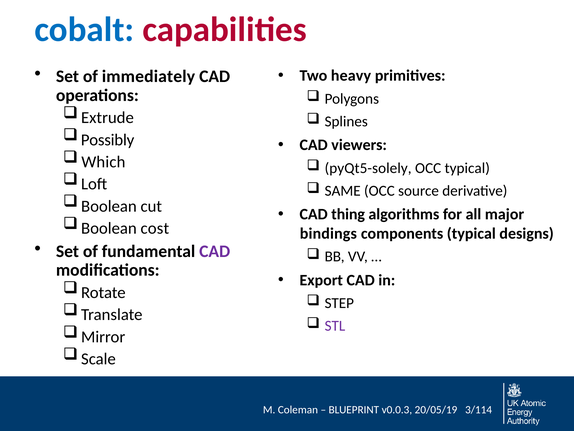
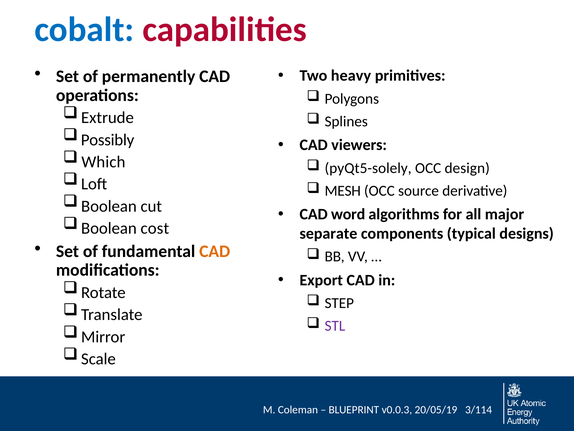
immediately: immediately -> permanently
OCC typical: typical -> design
SAME: SAME -> MESH
thing: thing -> word
bindings: bindings -> separate
CAD at (215, 251) colour: purple -> orange
